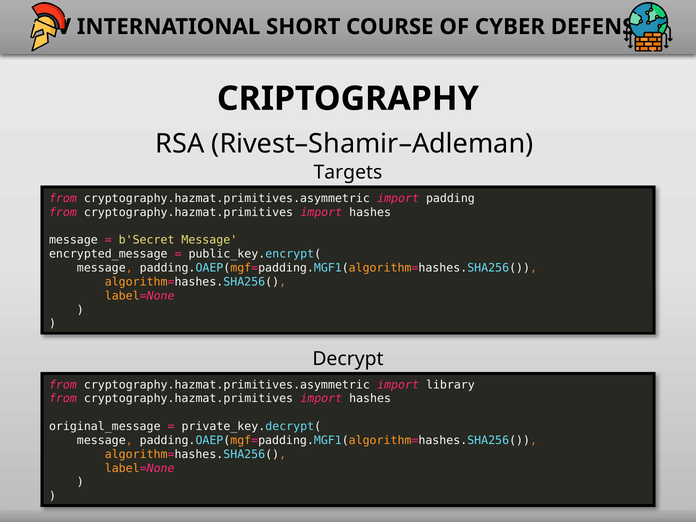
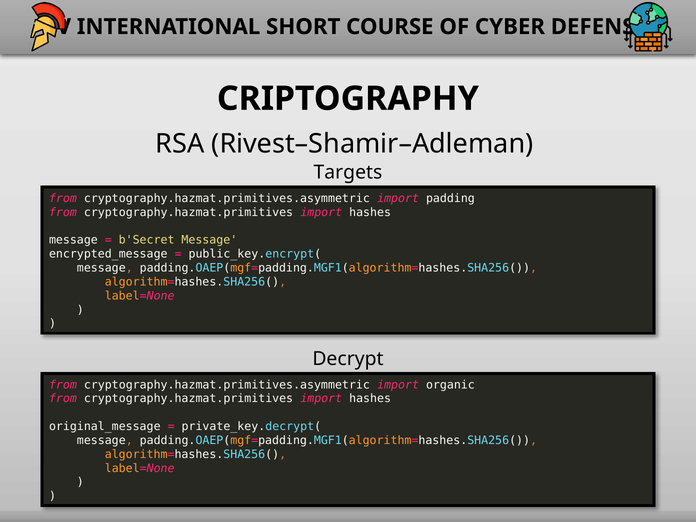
library: library -> organic
